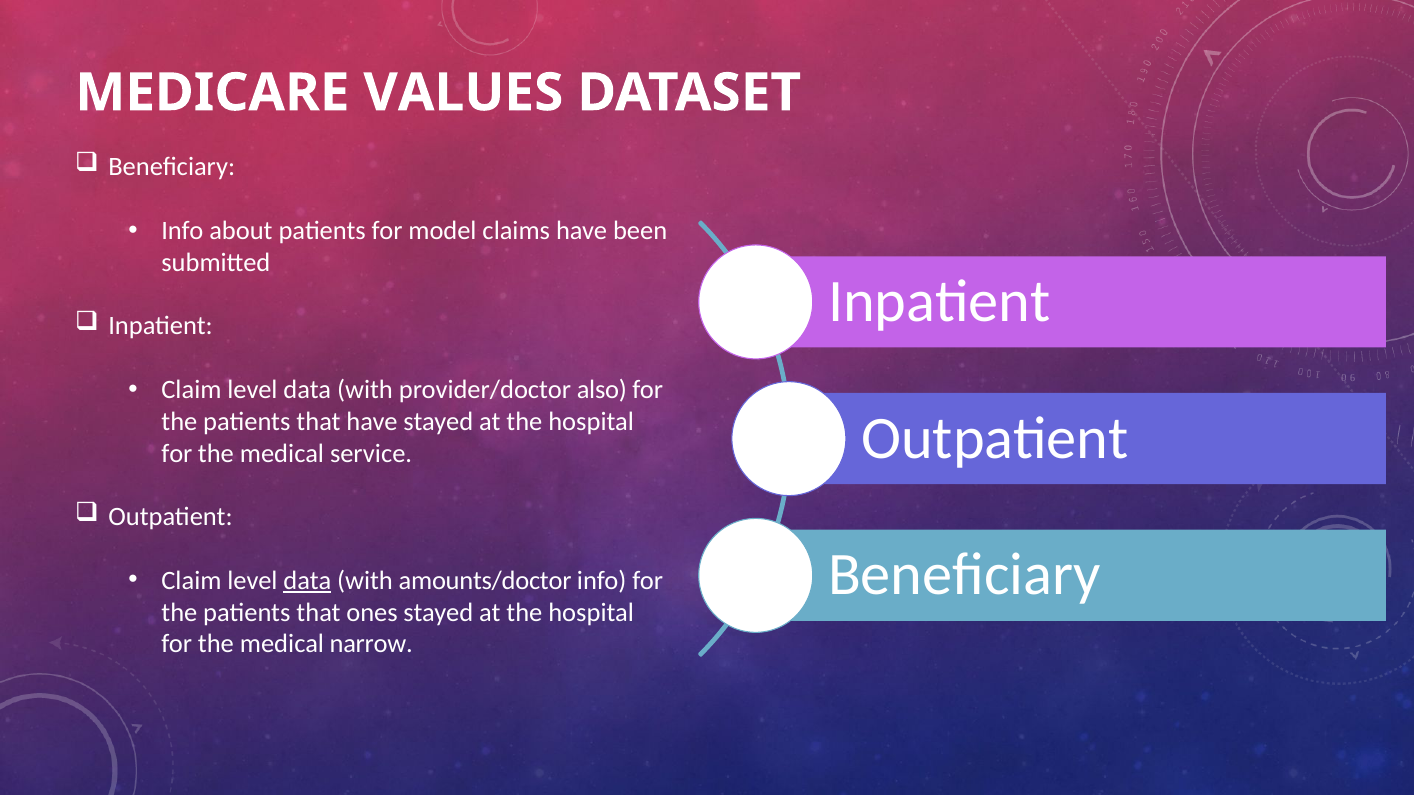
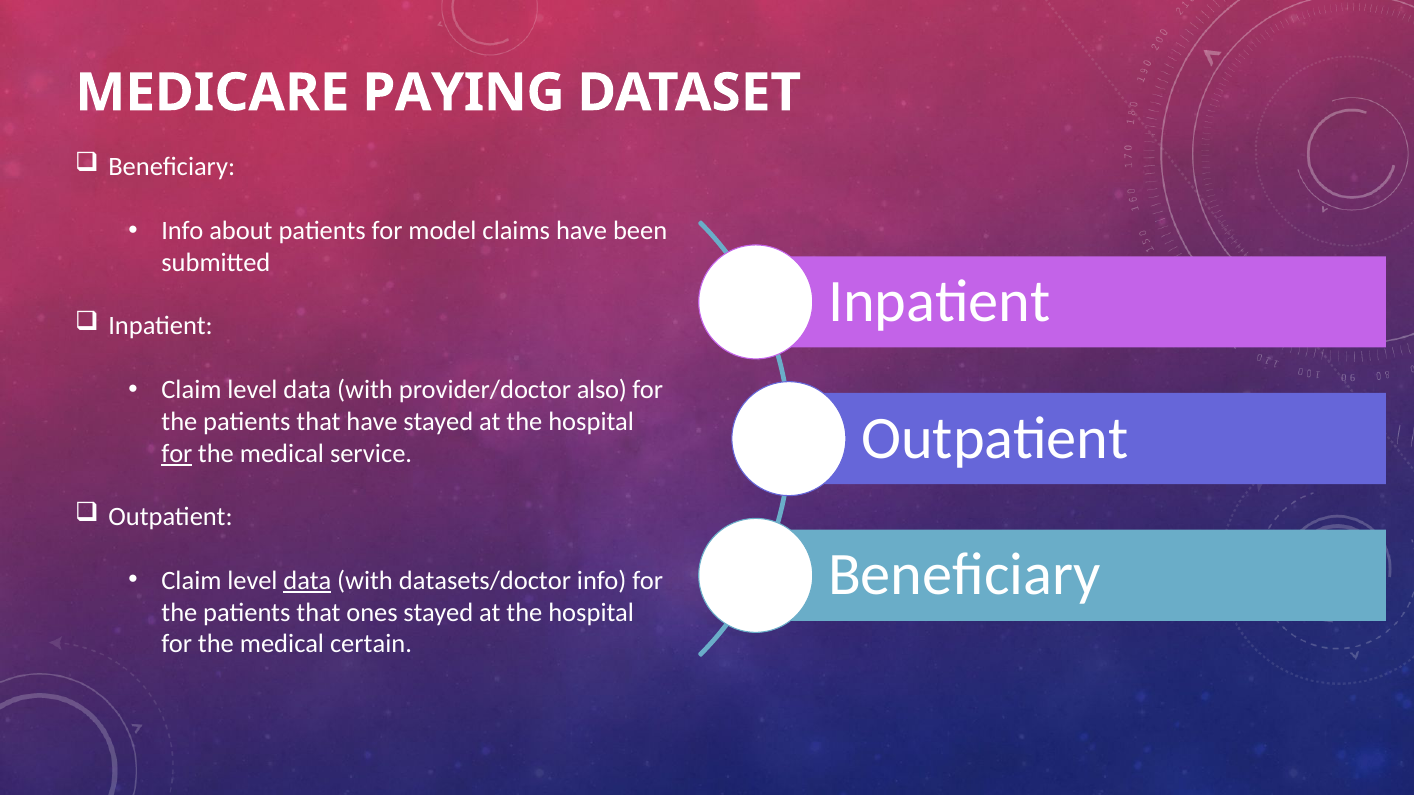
VALUES: VALUES -> PAYING
for at (177, 454) underline: none -> present
amounts/doctor: amounts/doctor -> datasets/doctor
narrow: narrow -> certain
